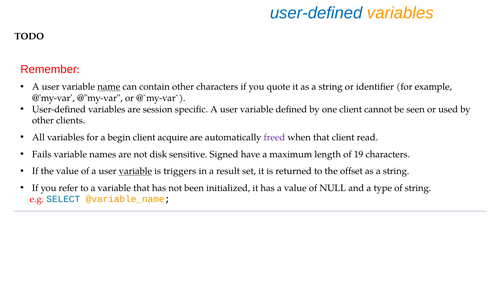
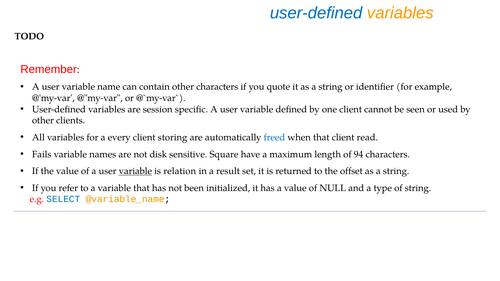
name underline: present -> none
begin: begin -> every
acquire: acquire -> storing
freed colour: purple -> blue
Signed: Signed -> Square
19: 19 -> 94
triggers: triggers -> relation
